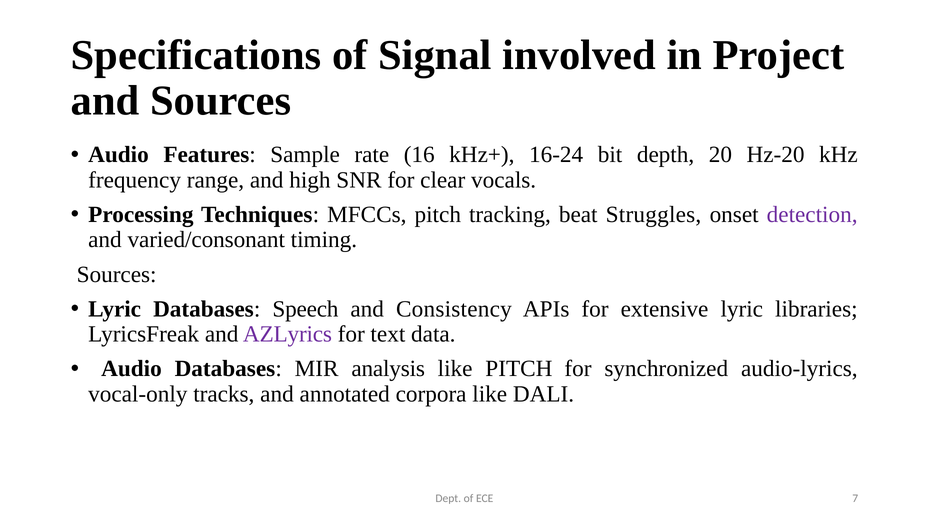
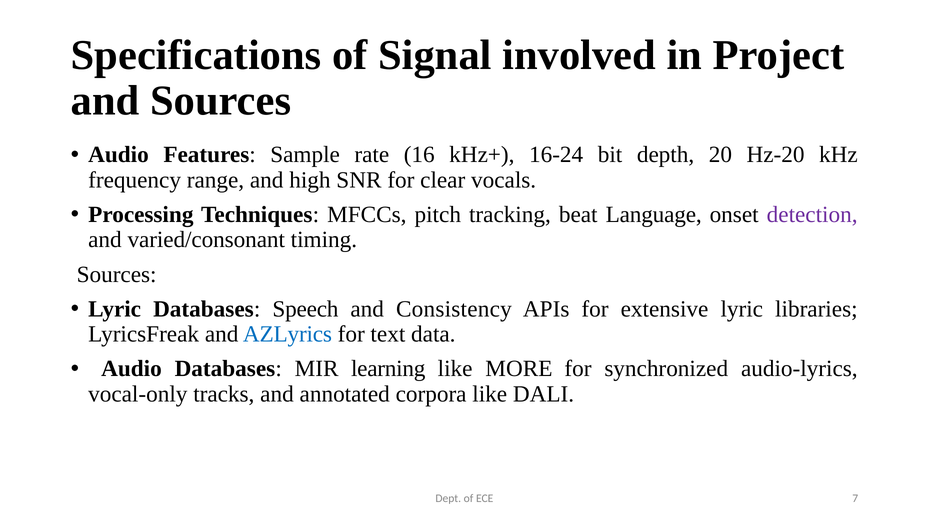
Struggles: Struggles -> Language
AZLyrics colour: purple -> blue
analysis: analysis -> learning
like PITCH: PITCH -> MORE
